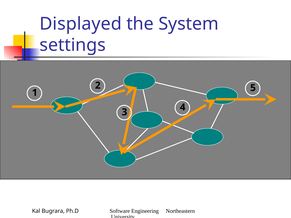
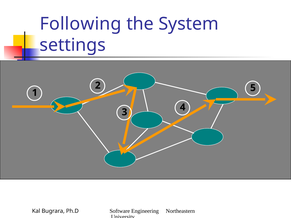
Displayed: Displayed -> Following
